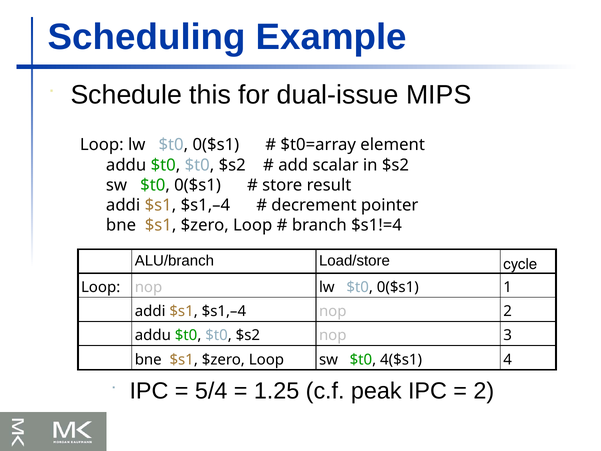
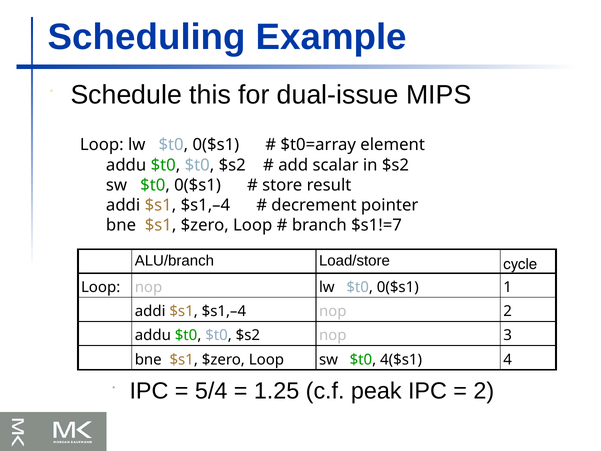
$s1!=4: $s1!=4 -> $s1!=7
